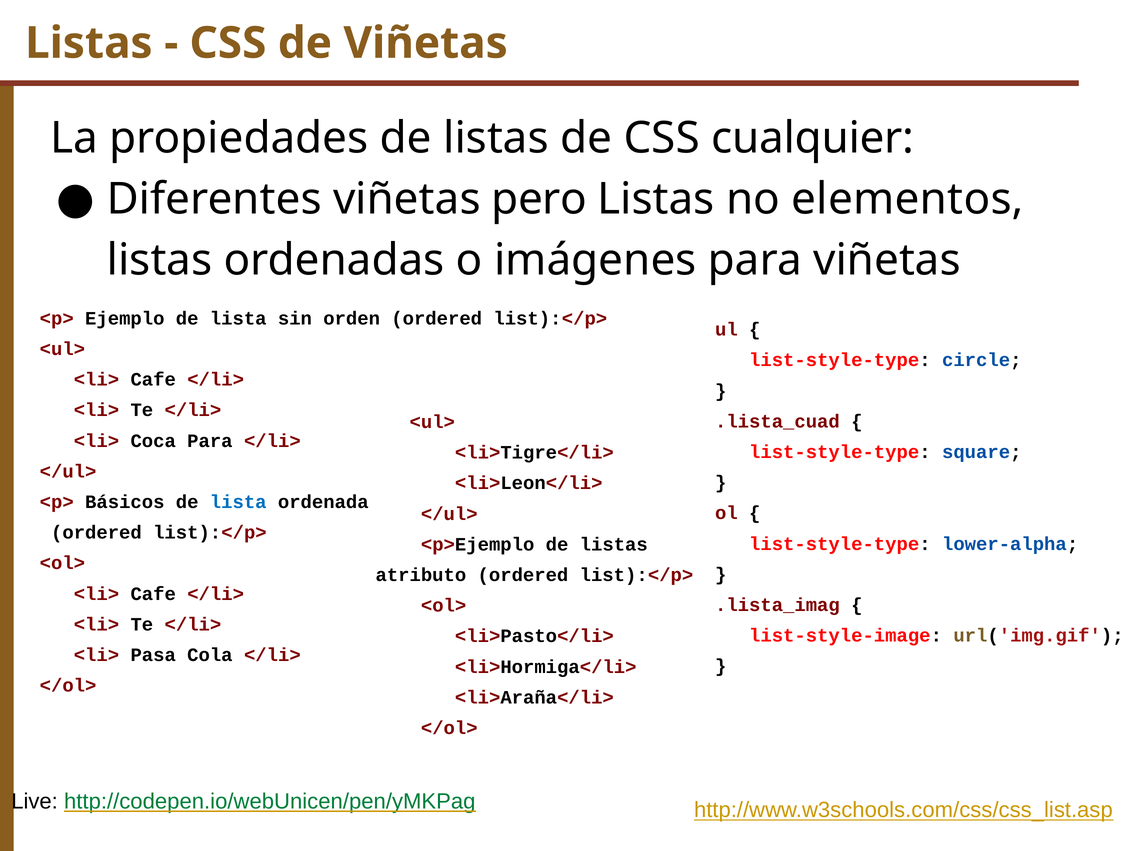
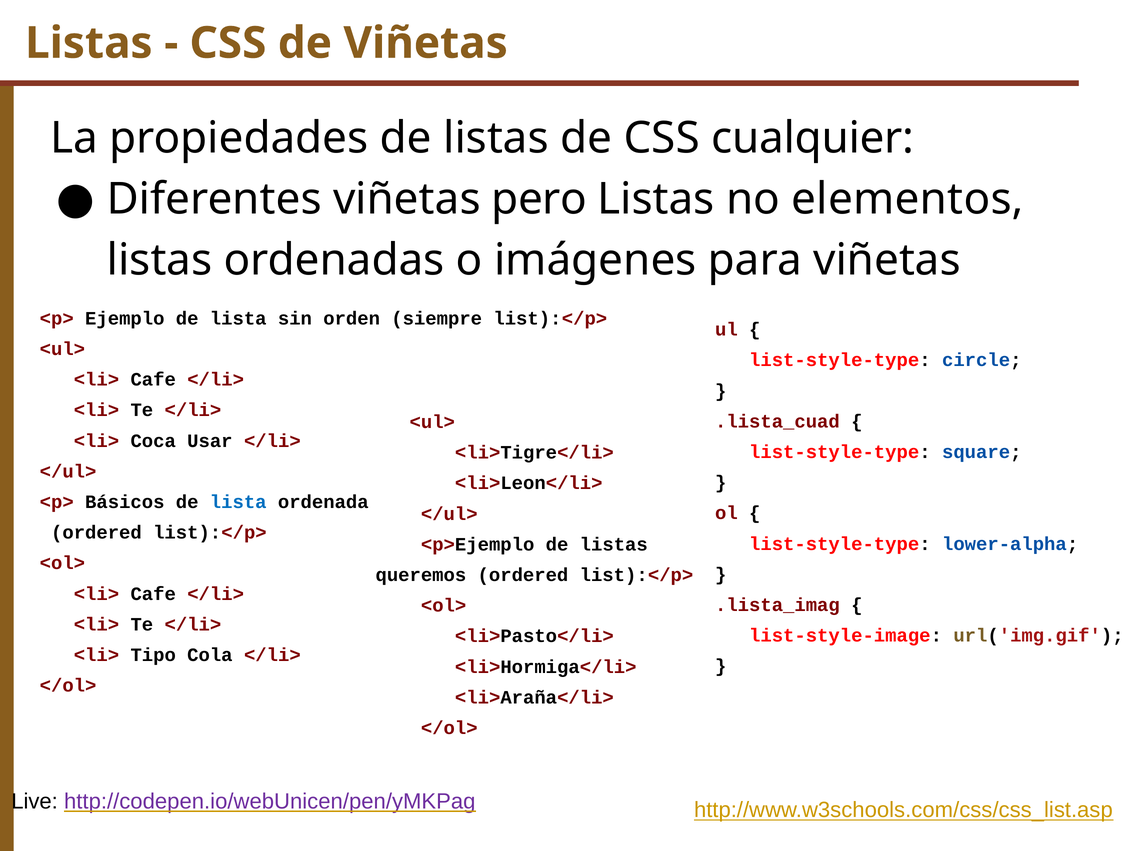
orden ordered: ordered -> siempre
Coca Para: Para -> Usar
atributo: atributo -> queremos
Pasa: Pasa -> Tipo
http://codepen.io/webUnicen/pen/yMKPag colour: green -> purple
